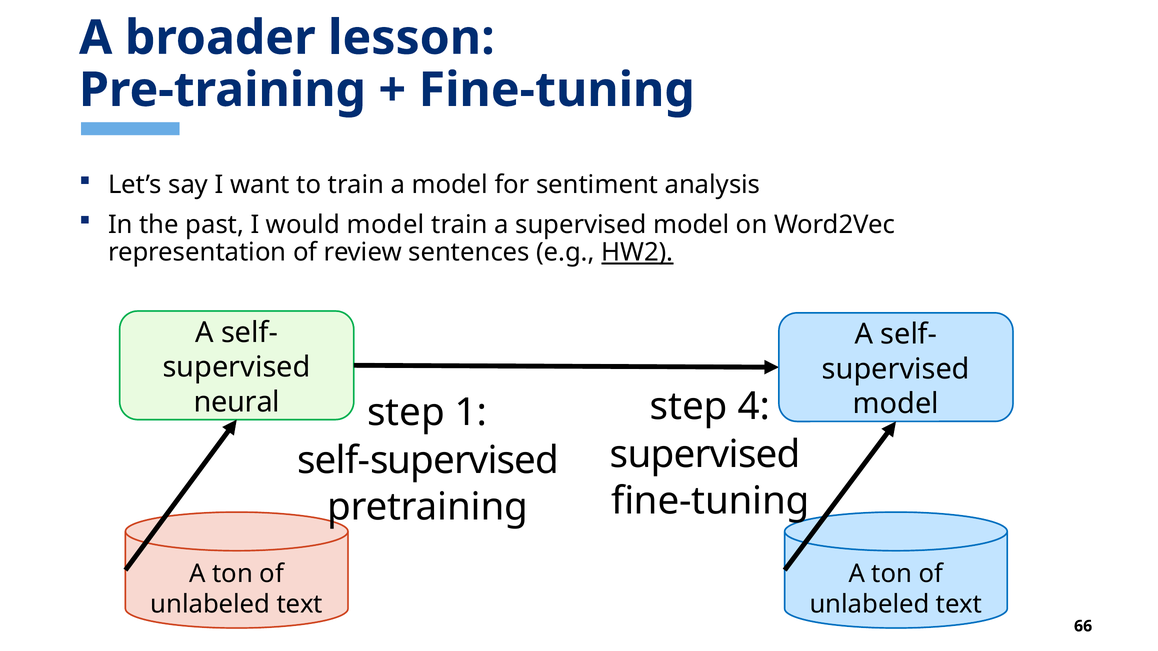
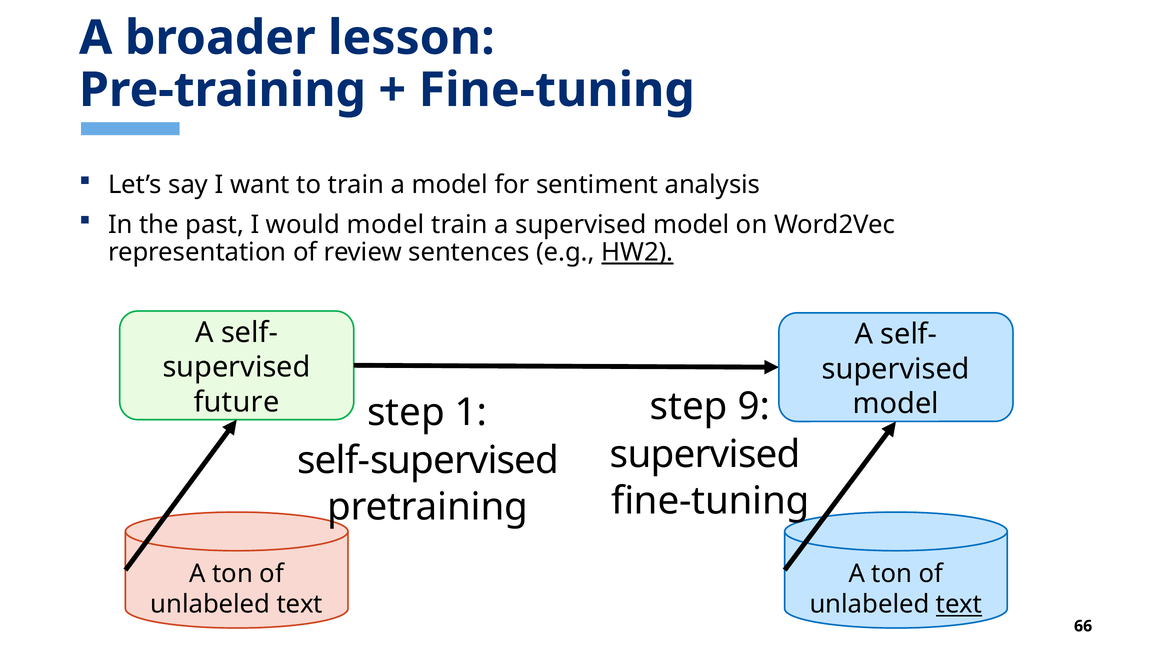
neural: neural -> future
4: 4 -> 9
text at (959, 605) underline: none -> present
